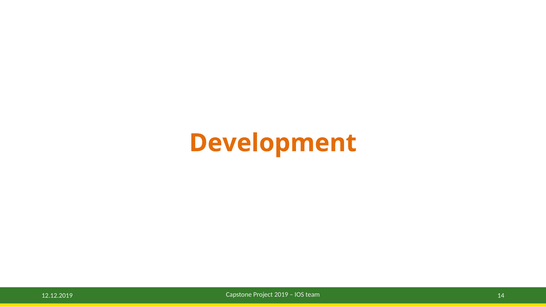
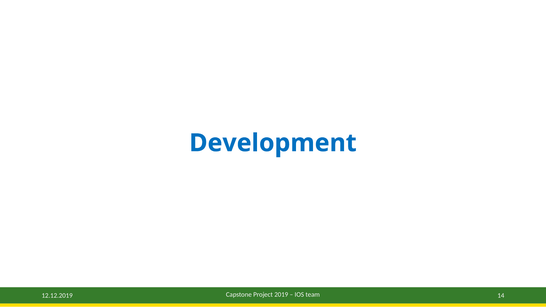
Development colour: orange -> blue
